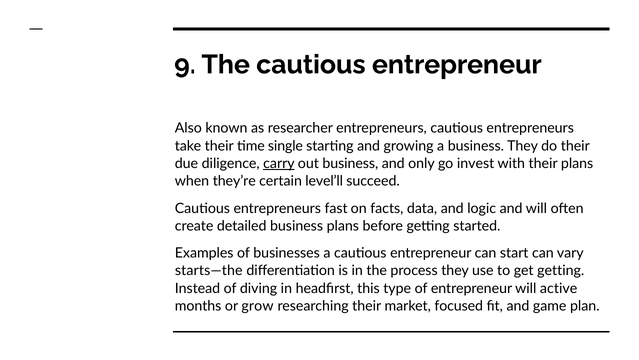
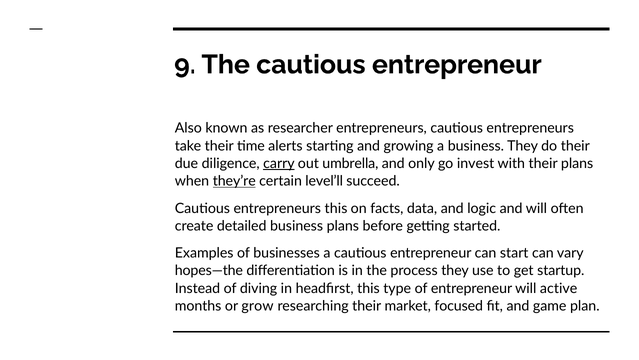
single: single -> alerts
out business: business -> umbrella
they’re underline: none -> present
entrepreneurs fast: fast -> this
starts—the: starts—the -> hopes—the
get getting: getting -> startup
